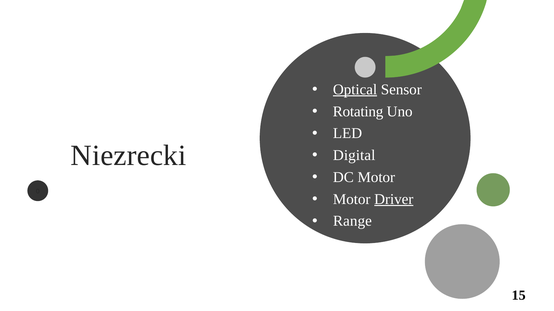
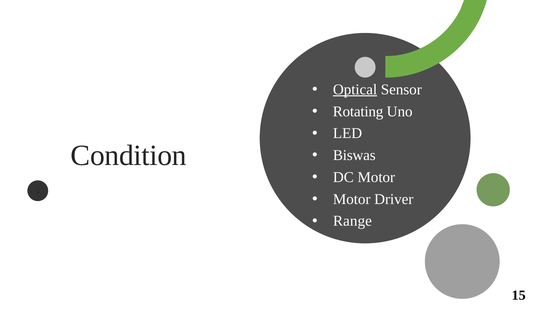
Niezrecki: Niezrecki -> Condition
Digital: Digital -> Biswas
Driver underline: present -> none
